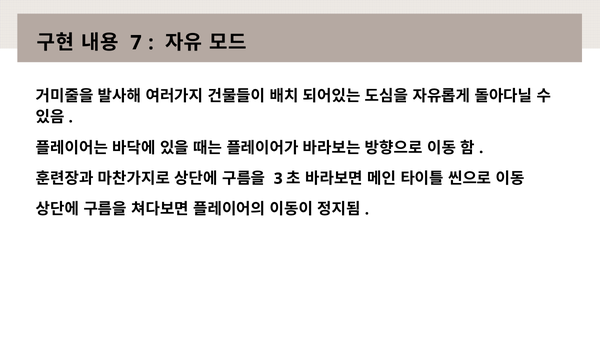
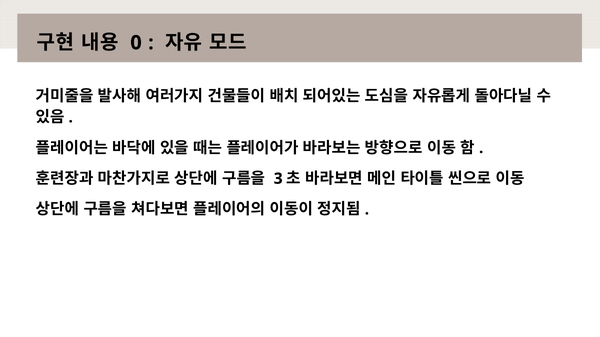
7: 7 -> 0
